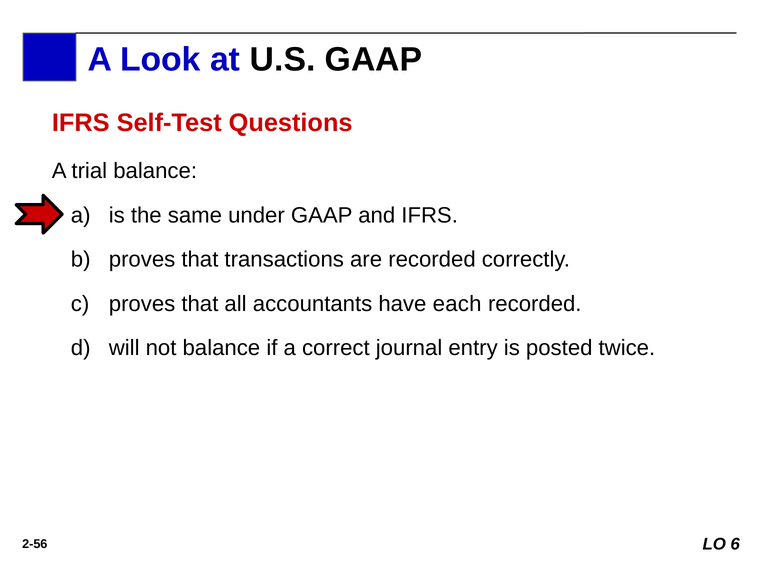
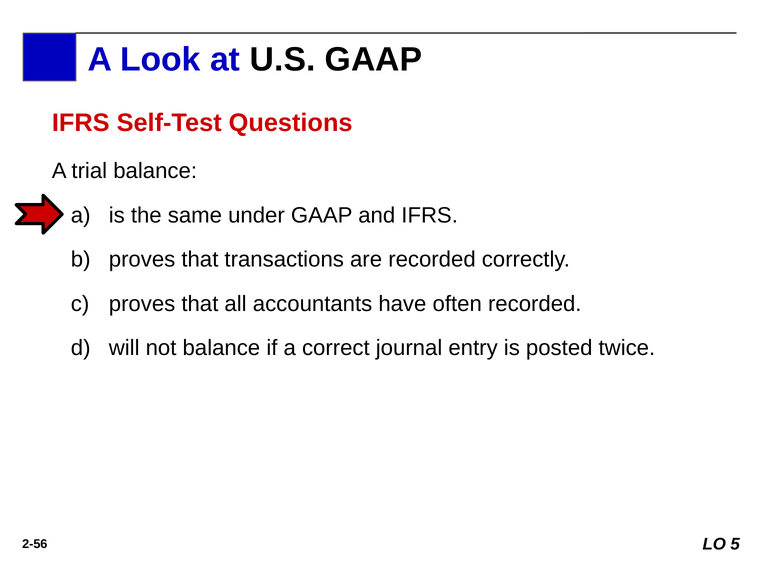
each: each -> often
6: 6 -> 5
